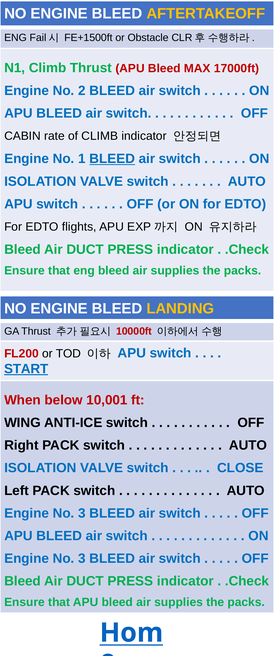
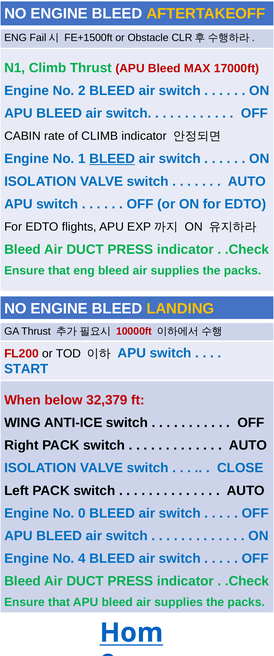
START underline: present -> none
10,001: 10,001 -> 32,379
3 at (82, 513): 3 -> 0
3 at (82, 558): 3 -> 4
